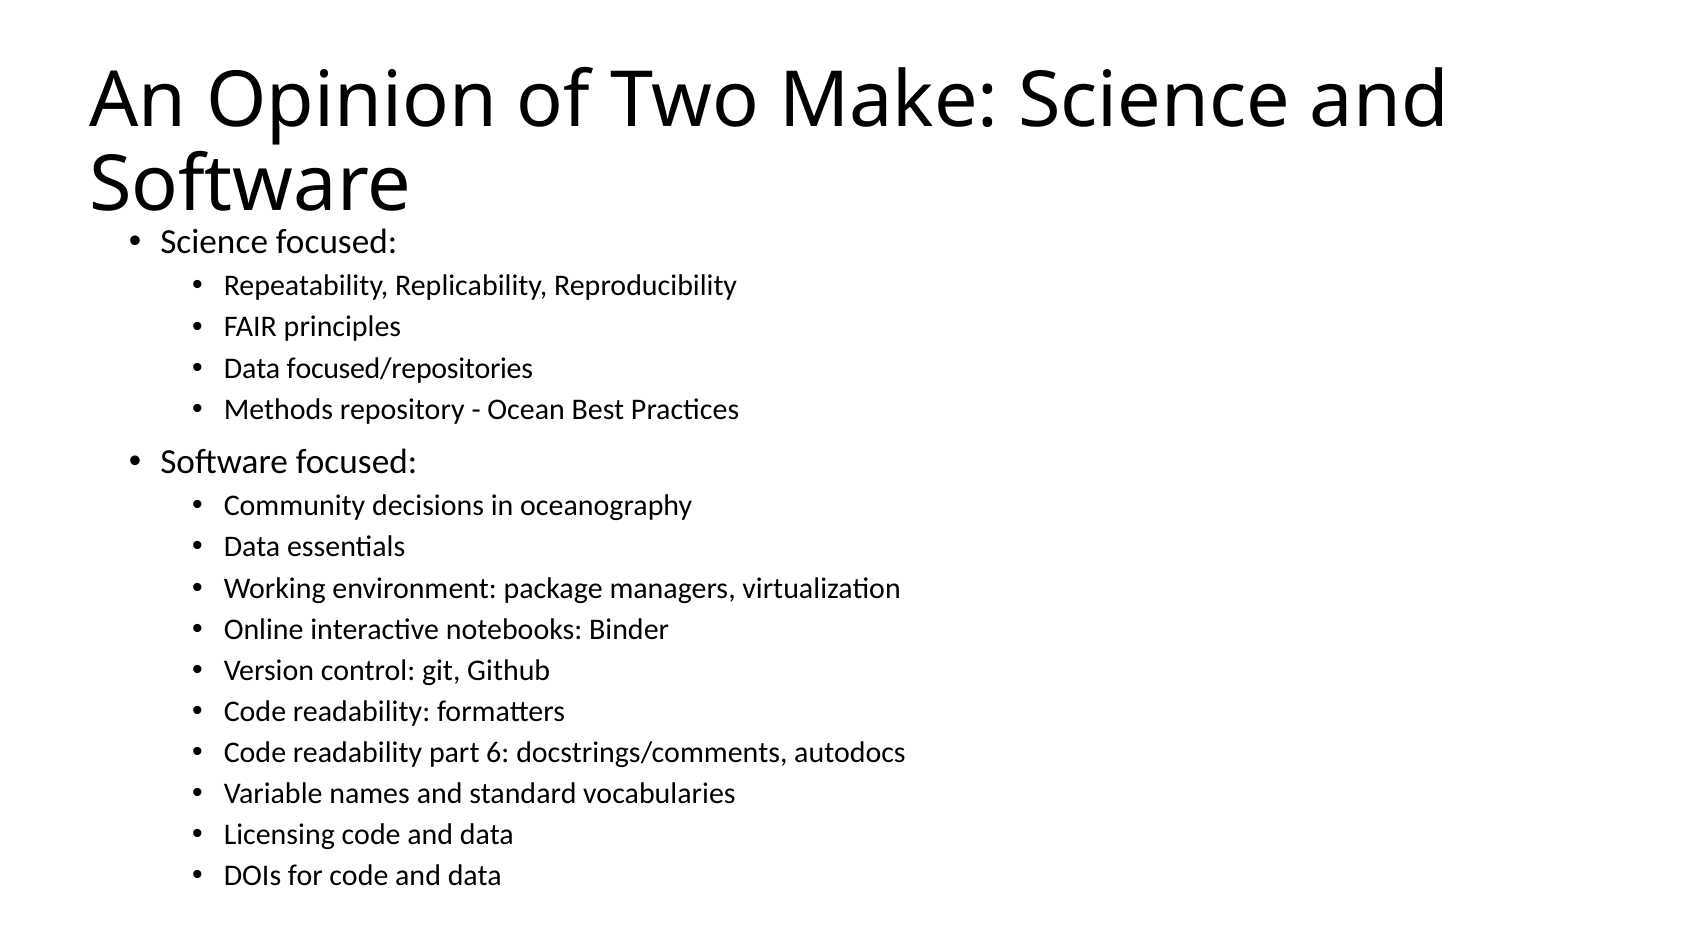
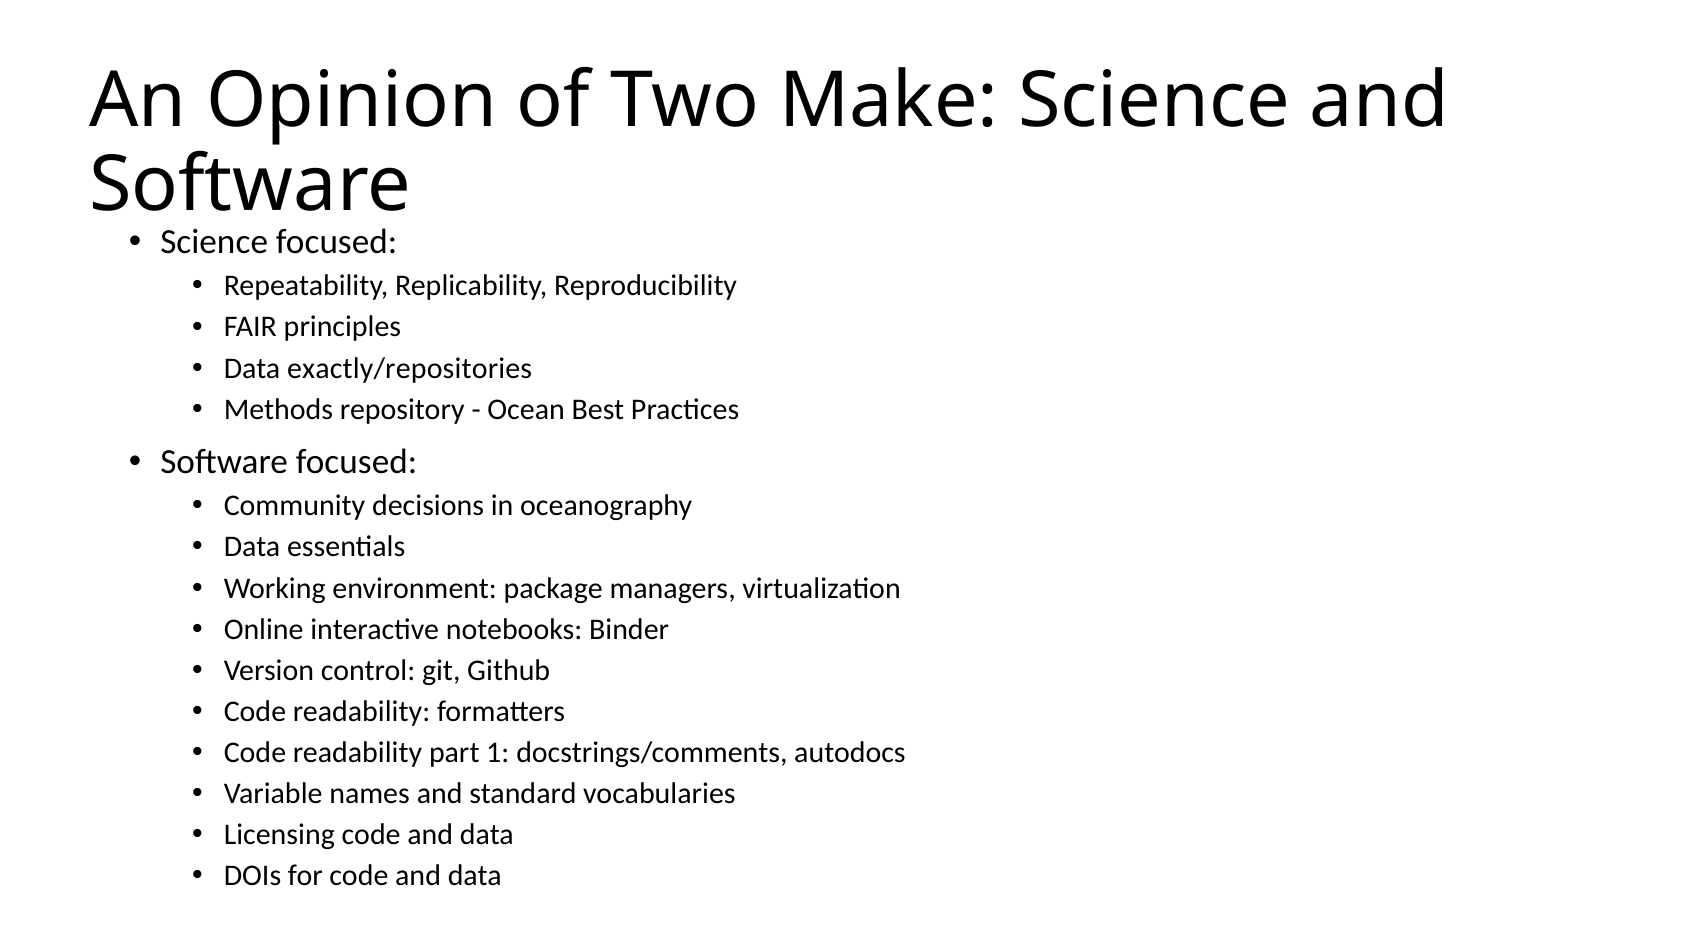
focused/repositories: focused/repositories -> exactly/repositories
6: 6 -> 1
